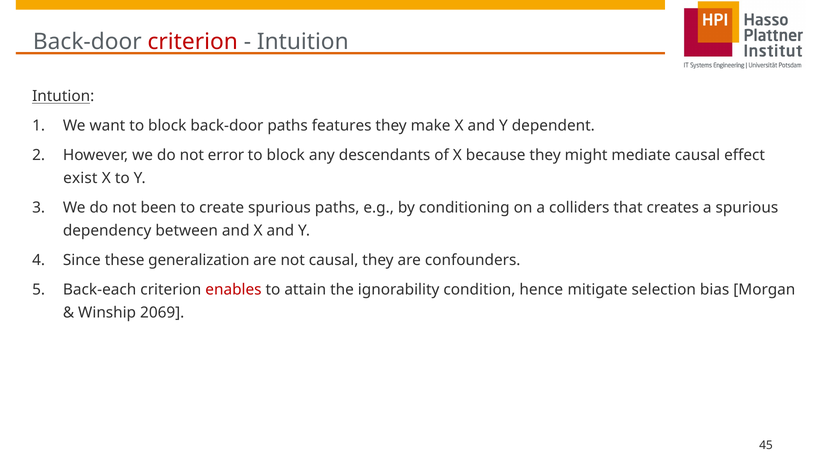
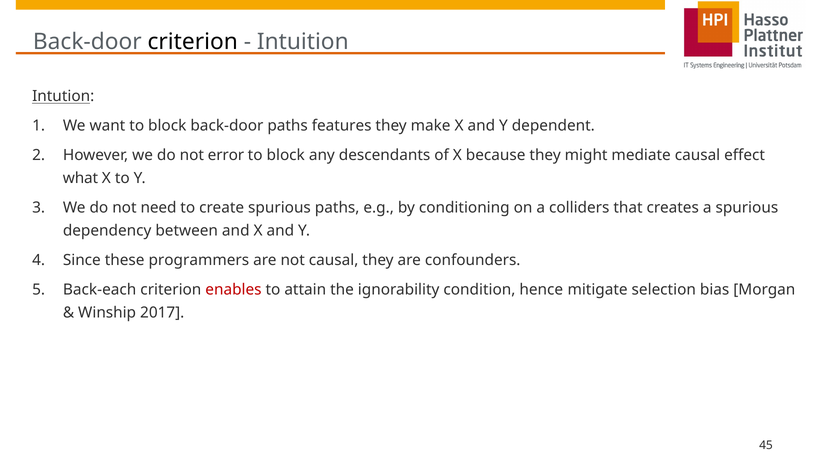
criterion at (193, 42) colour: red -> black
exist: exist -> what
been: been -> need
generalization: generalization -> programmers
2069: 2069 -> 2017
